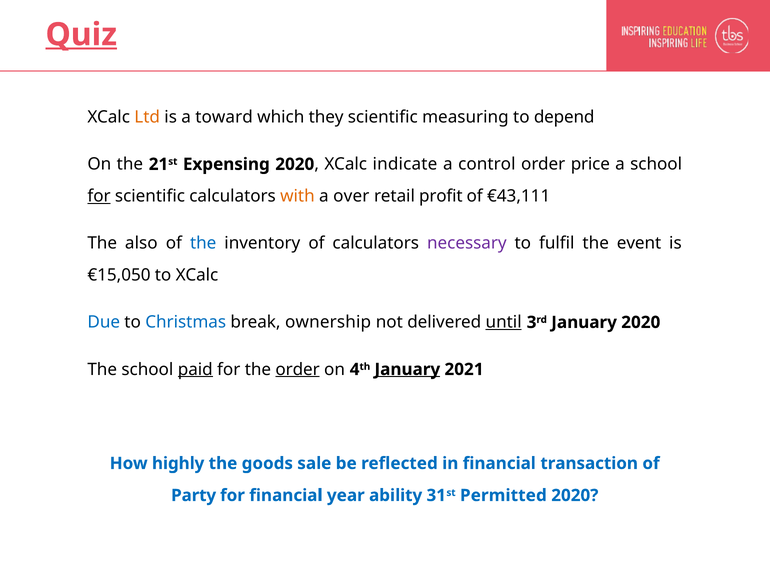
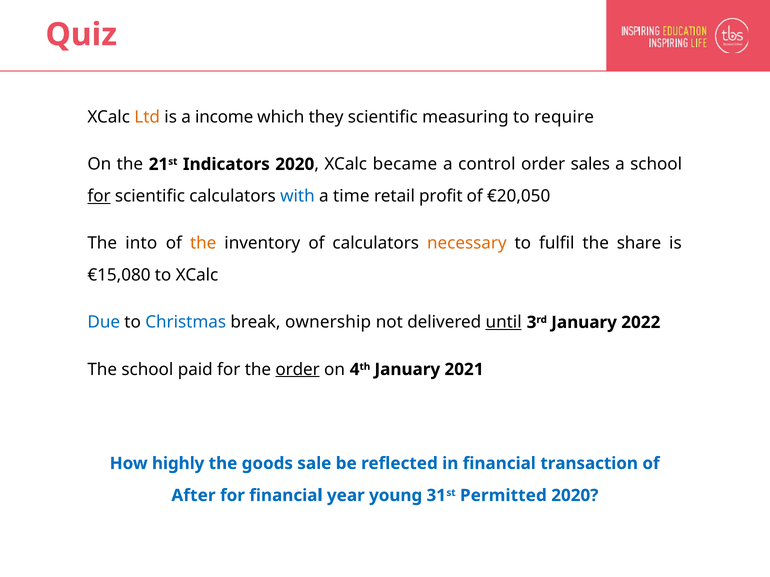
Quiz underline: present -> none
toward: toward -> income
depend: depend -> require
Expensing: Expensing -> Indicators
indicate: indicate -> became
price: price -> sales
with colour: orange -> blue
over: over -> time
€43,111: €43,111 -> €20,050
also: also -> into
the at (203, 244) colour: blue -> orange
necessary colour: purple -> orange
event: event -> share
€15,050: €15,050 -> €15,080
January 2020: 2020 -> 2022
paid underline: present -> none
January at (407, 370) underline: present -> none
Party: Party -> After
ability: ability -> young
